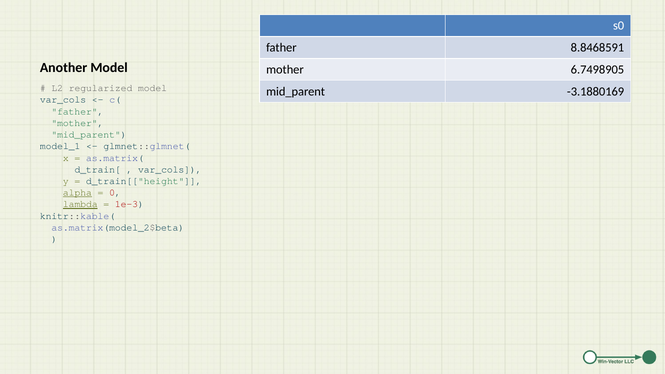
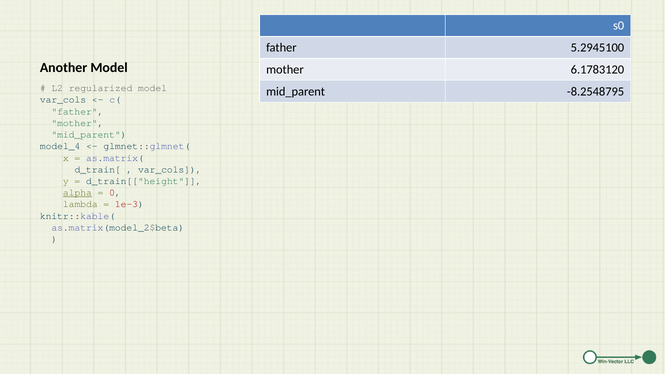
8.8468591: 8.8468591 -> 5.2945100
6.7498905: 6.7498905 -> 6.1783120
-3.1880169: -3.1880169 -> -8.2548795
model_1: model_1 -> model_4
lambda underline: present -> none
